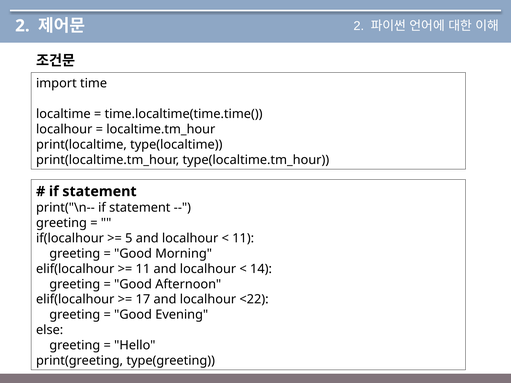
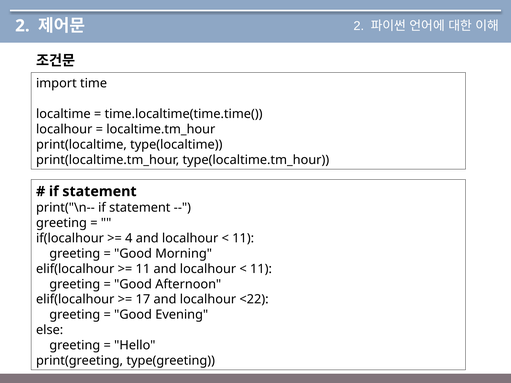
5: 5 -> 4
14 at (261, 269): 14 -> 11
